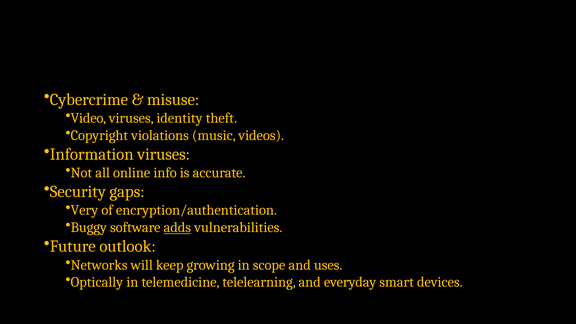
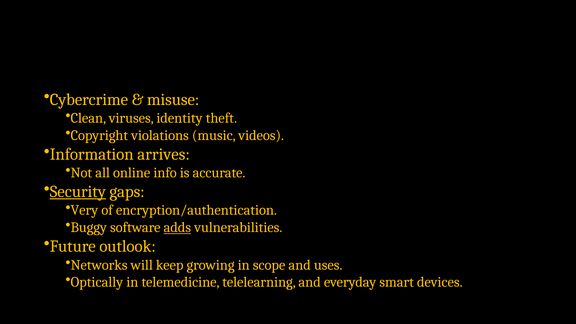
Video: Video -> Clean
Information viruses: viruses -> arrives
Security underline: none -> present
